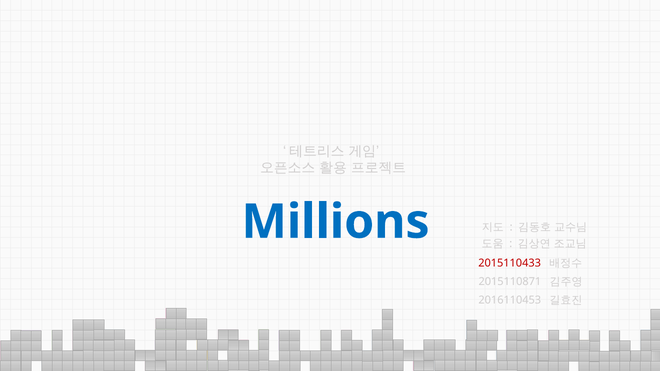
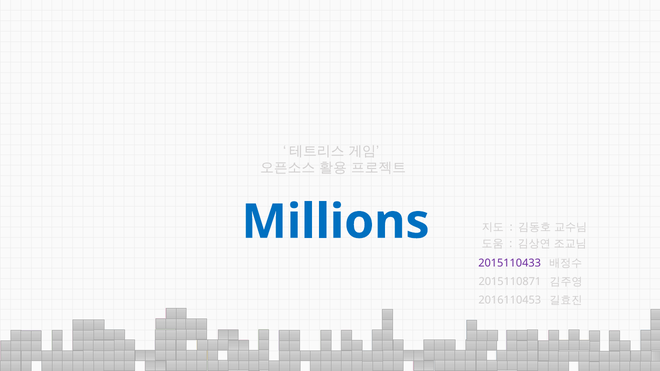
2015110433 colour: red -> purple
